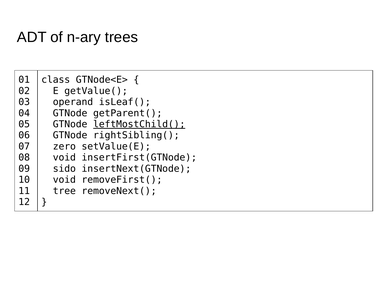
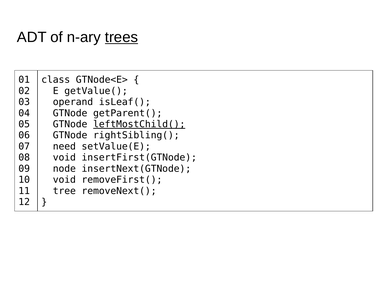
trees underline: none -> present
zero: zero -> need
sido: sido -> node
